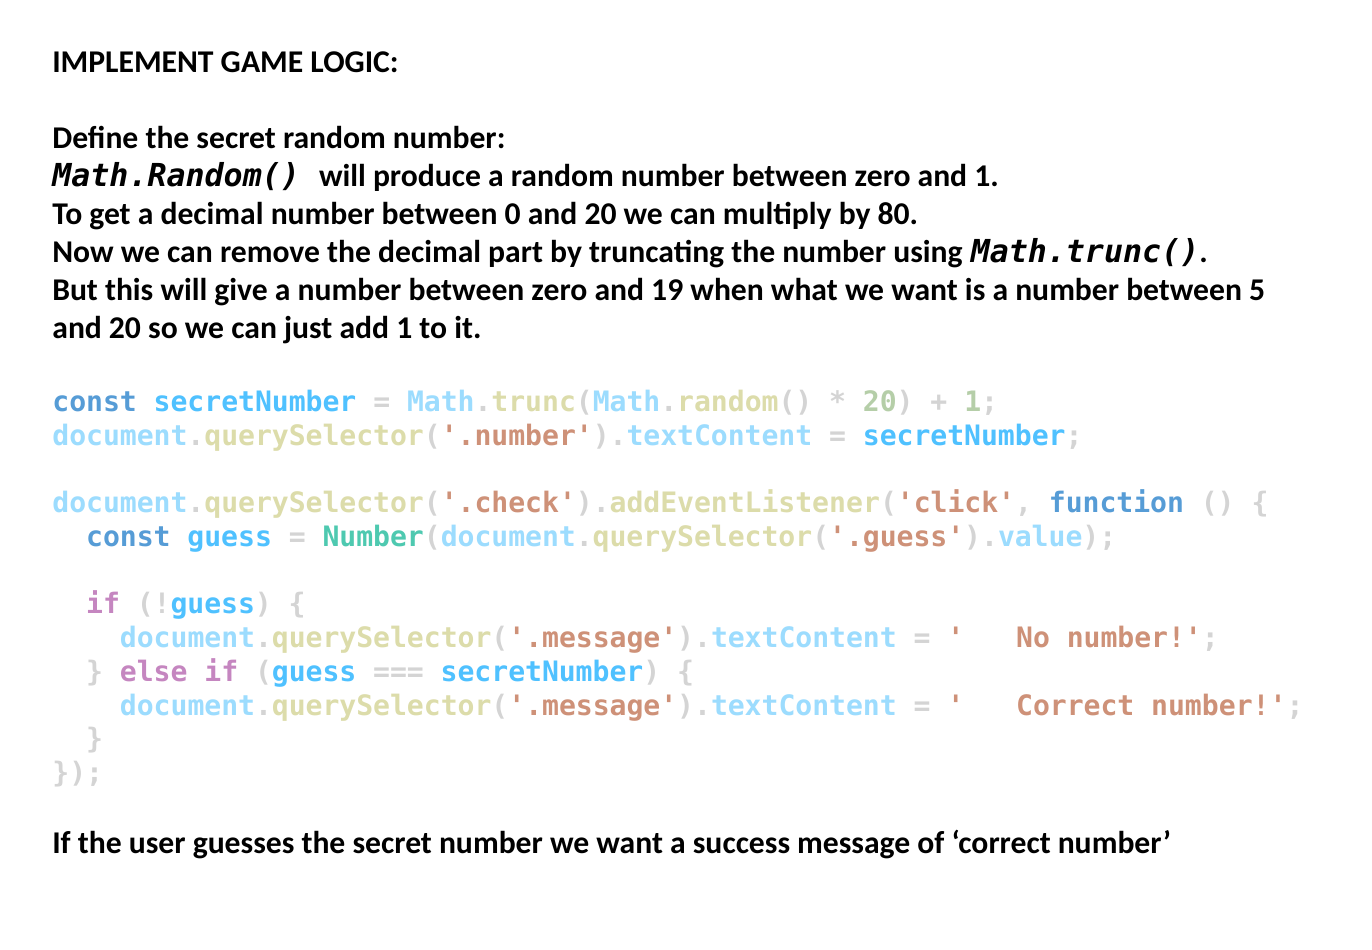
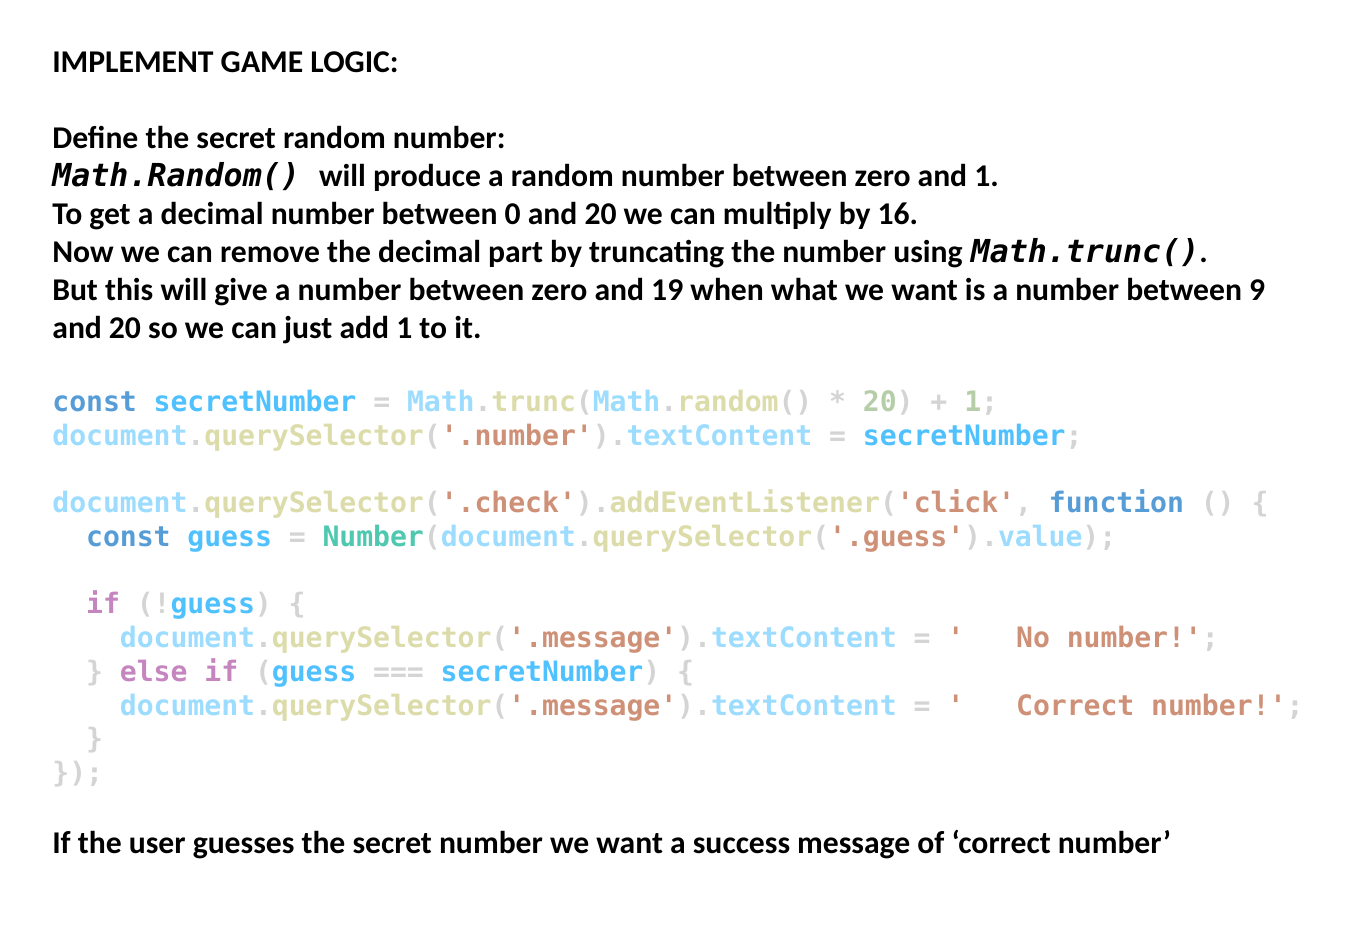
80: 80 -> 16
5: 5 -> 9
